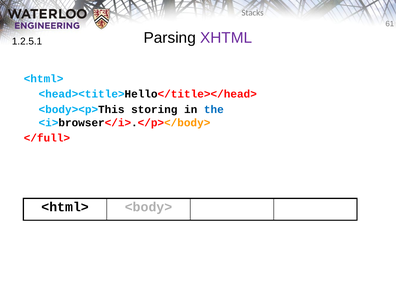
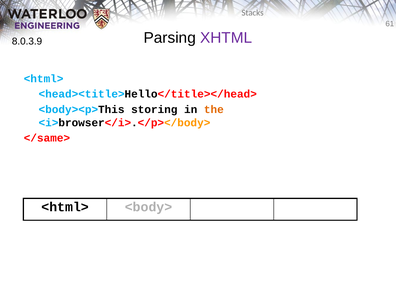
1.2.5.1: 1.2.5.1 -> 8.0.3.9
the colour: blue -> orange
</full>: </full> -> </same>
